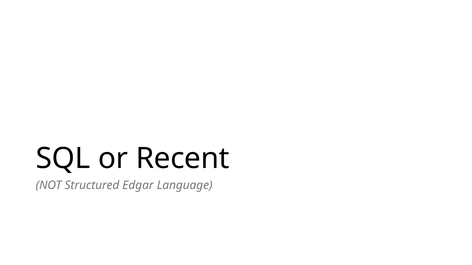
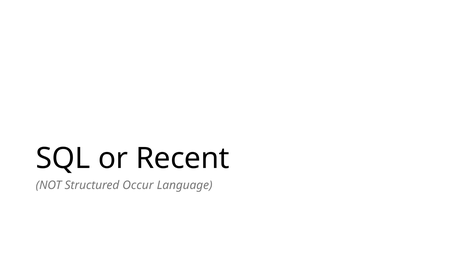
Edgar: Edgar -> Occur
